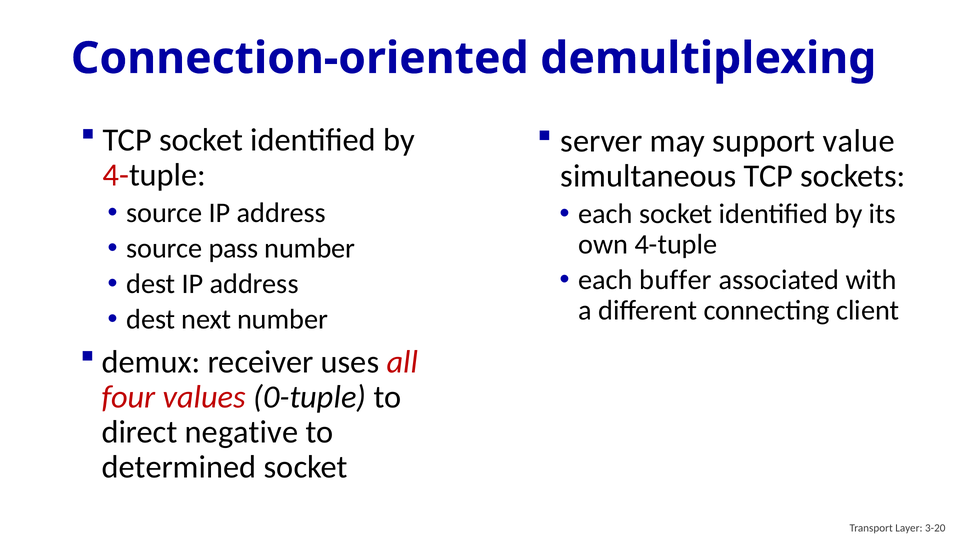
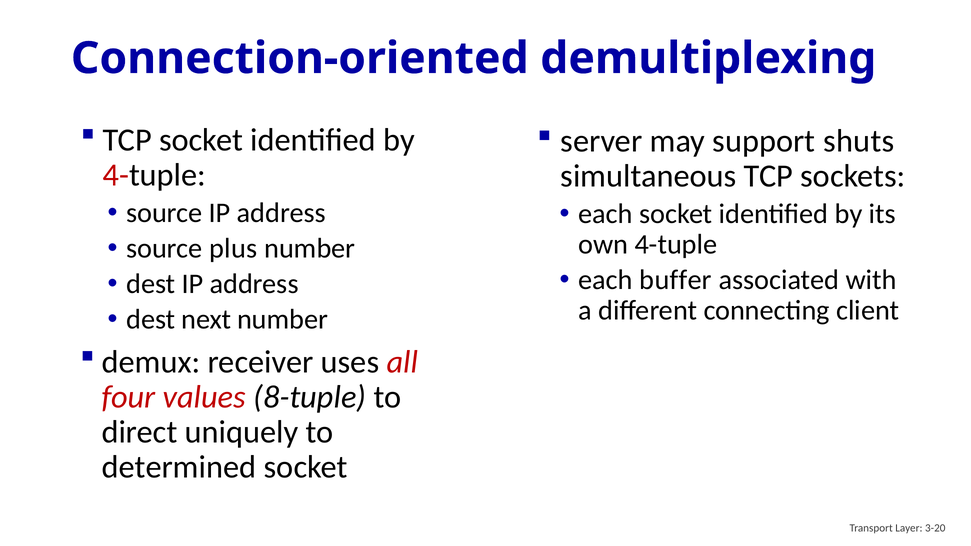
value: value -> shuts
pass: pass -> plus
0-tuple: 0-tuple -> 8-tuple
negative: negative -> uniquely
